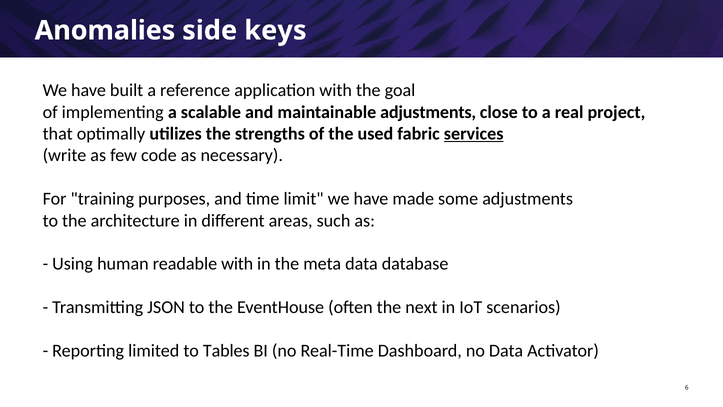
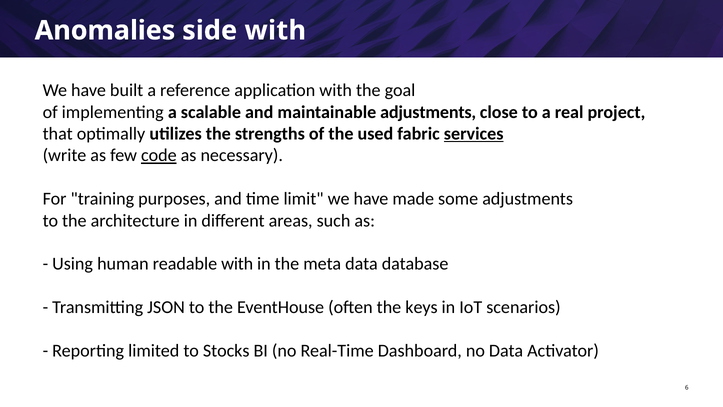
side keys: keys -> with
code underline: none -> present
next: next -> keys
Tables: Tables -> Stocks
